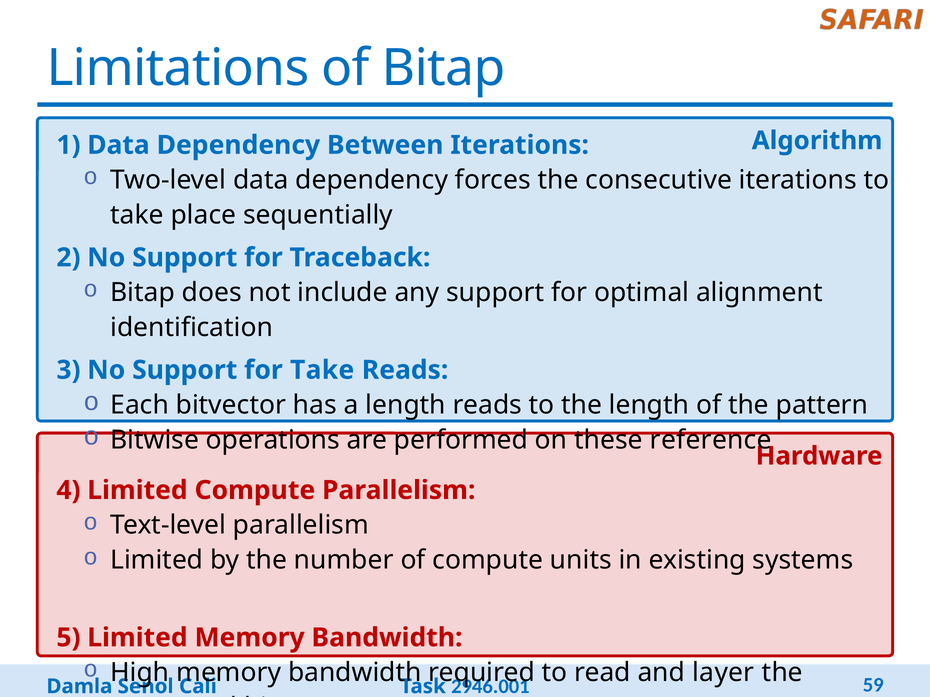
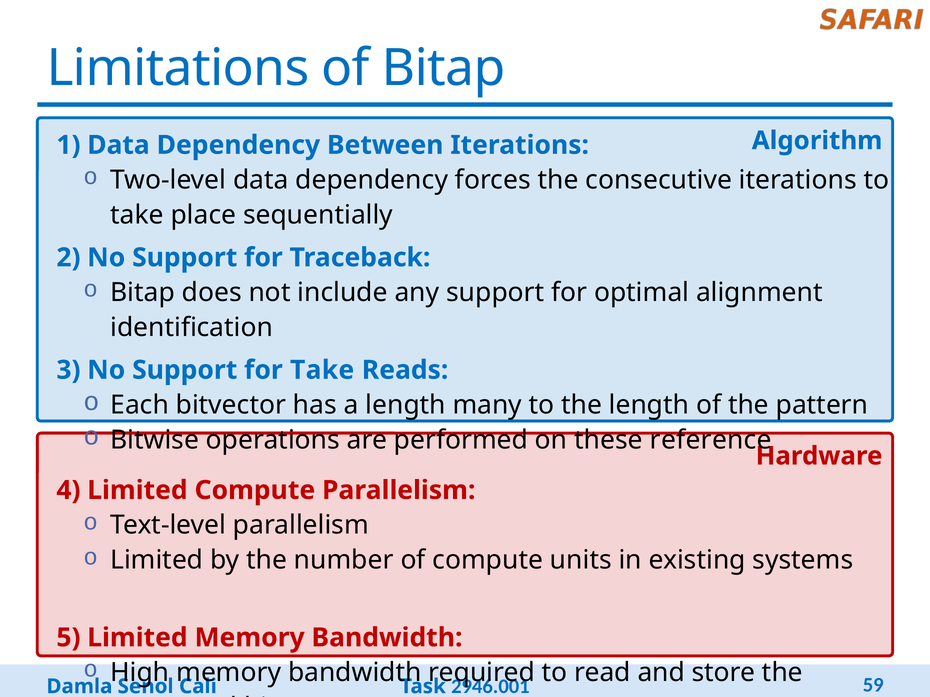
length reads: reads -> many
layer: layer -> store
